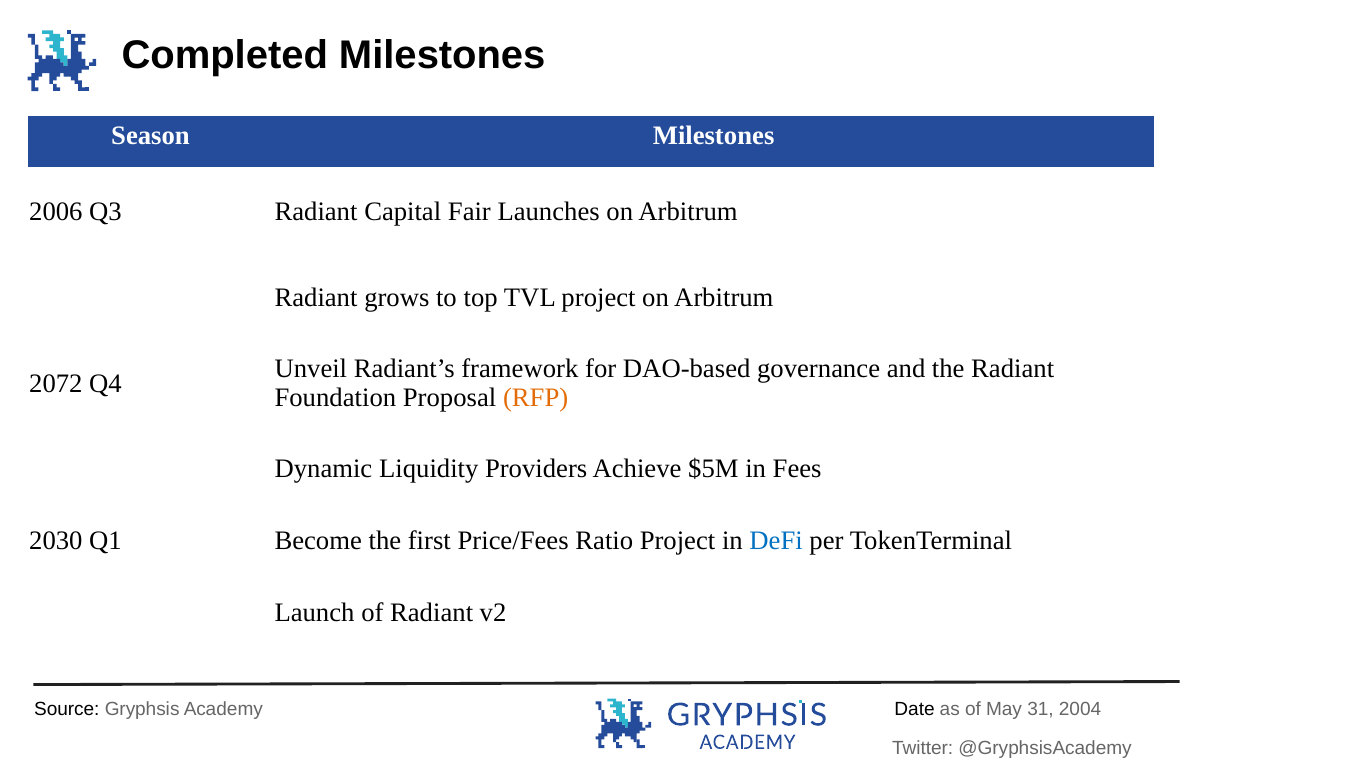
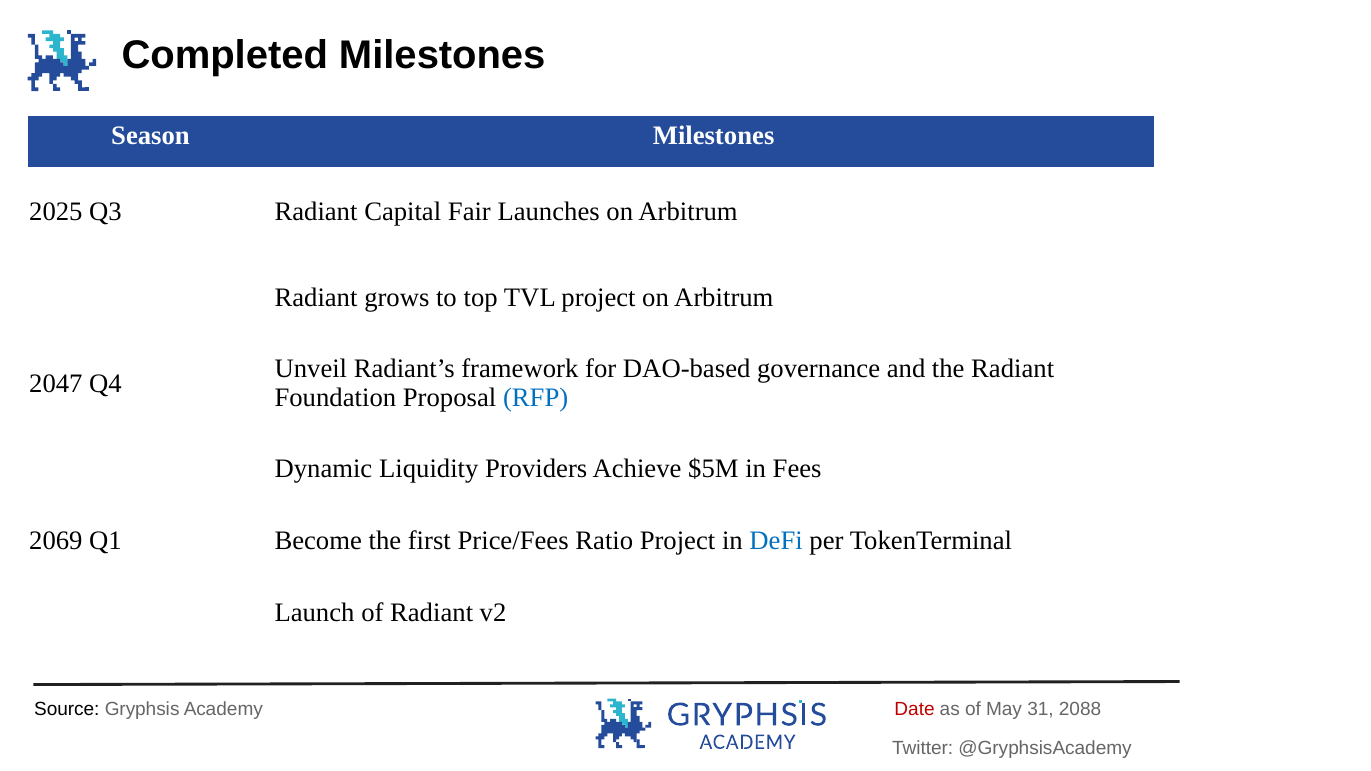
2006: 2006 -> 2025
2072: 2072 -> 2047
RFP colour: orange -> blue
2030: 2030 -> 2069
Date colour: black -> red
2004: 2004 -> 2088
